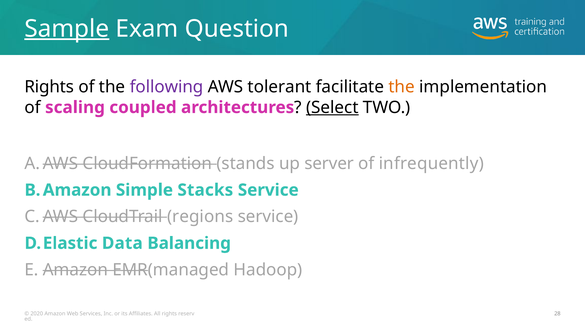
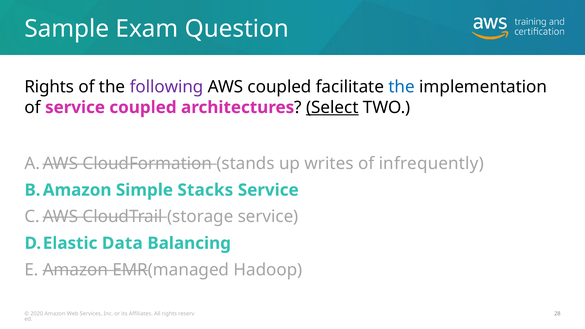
Sample underline: present -> none
AWS tolerant: tolerant -> coupled
the at (402, 87) colour: orange -> blue
of scaling: scaling -> service
server: server -> writes
regions: regions -> storage
